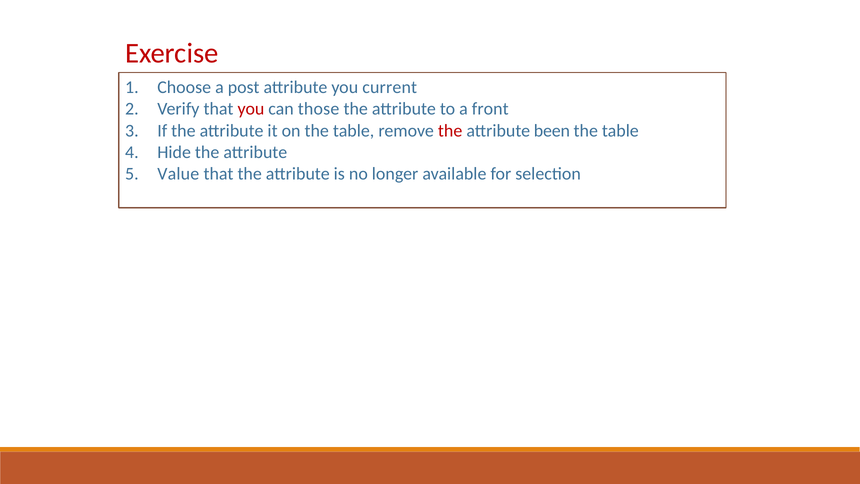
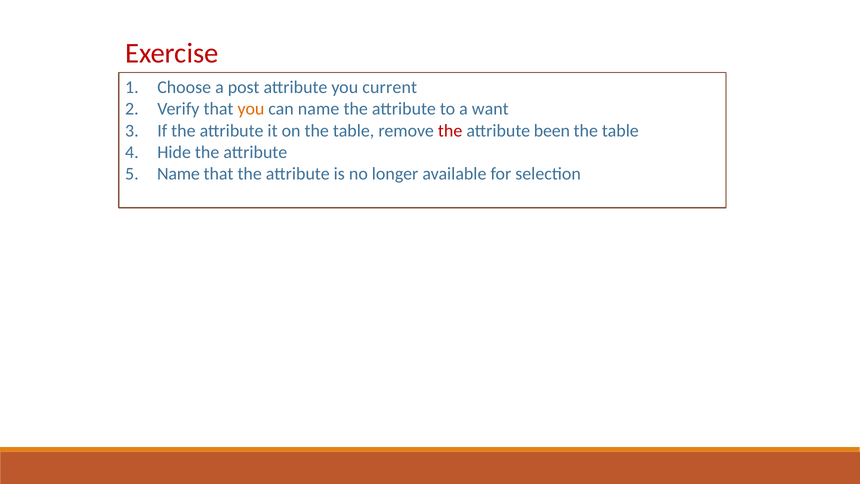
you at (251, 109) colour: red -> orange
can those: those -> name
front: front -> want
Value at (178, 174): Value -> Name
